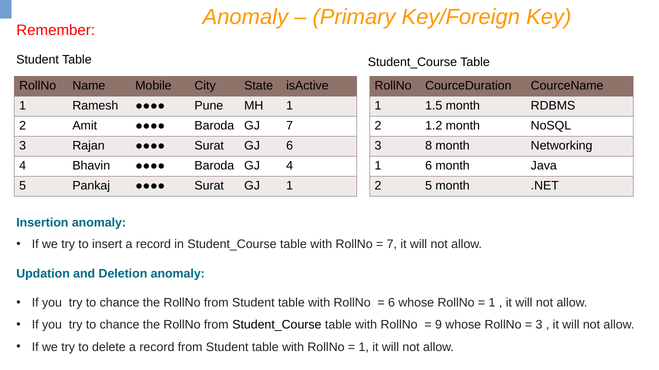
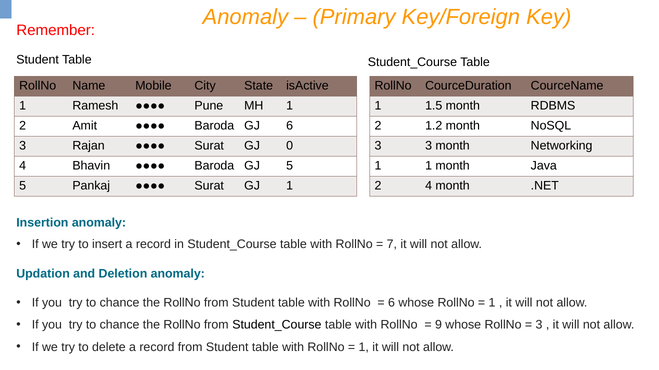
GJ 7: 7 -> 6
GJ 6: 6 -> 0
3 8: 8 -> 3
GJ 4: 4 -> 5
1 6: 6 -> 1
2 5: 5 -> 4
